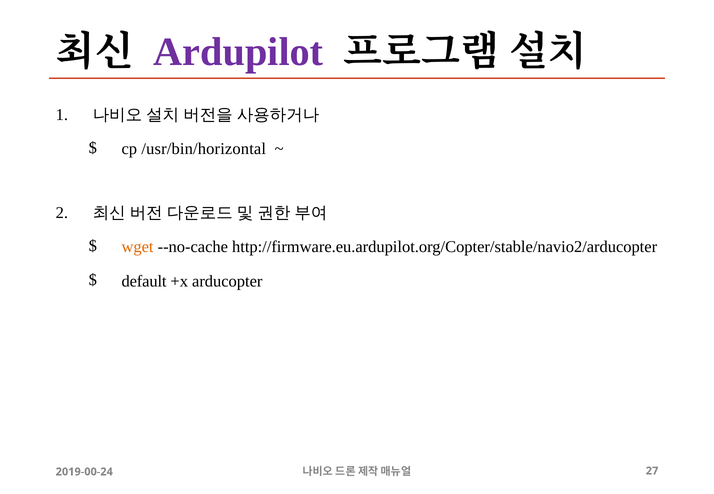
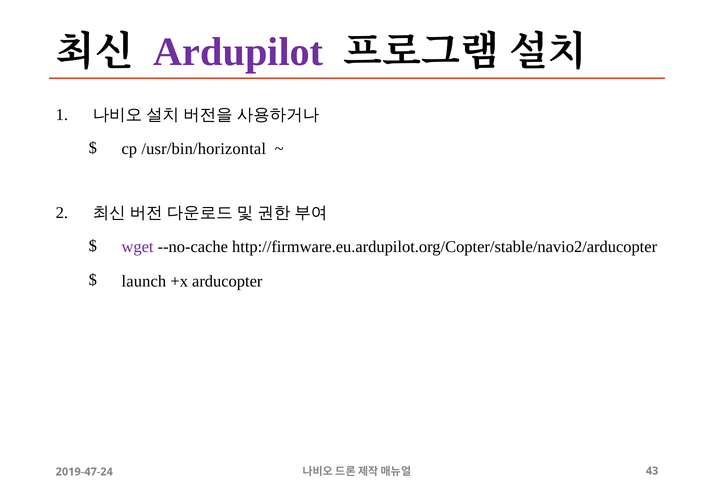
wget colour: orange -> purple
default: default -> launch
2019-00-24: 2019-00-24 -> 2019-47-24
27: 27 -> 43
